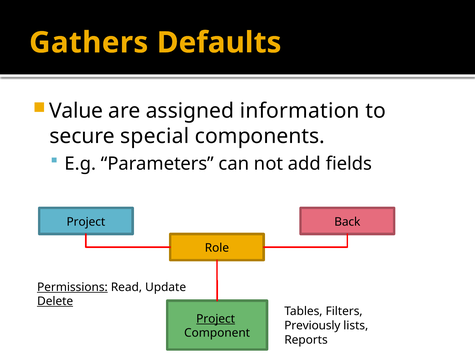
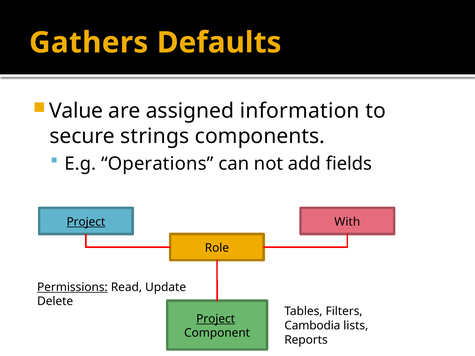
special: special -> strings
Parameters: Parameters -> Operations
Project at (86, 222) underline: none -> present
Back: Back -> With
Delete underline: present -> none
Previously: Previously -> Cambodia
